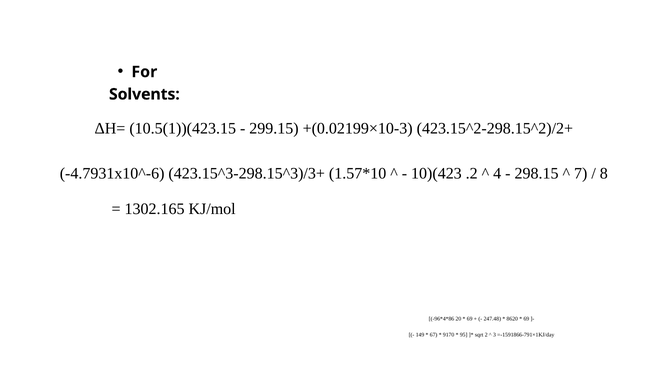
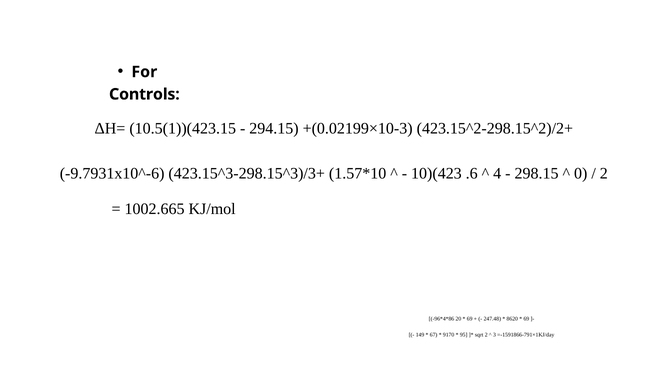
Solvents: Solvents -> Controls
299.15: 299.15 -> 294.15
-4.7931x10^-6: -4.7931x10^-6 -> -9.7931x10^-6
.2: .2 -> .6
7: 7 -> 0
8 at (604, 173): 8 -> 2
1302.165: 1302.165 -> 1002.665
